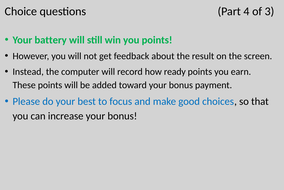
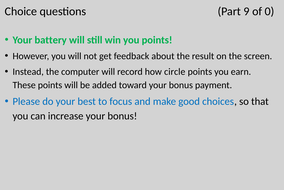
4: 4 -> 9
3: 3 -> 0
ready: ready -> circle
